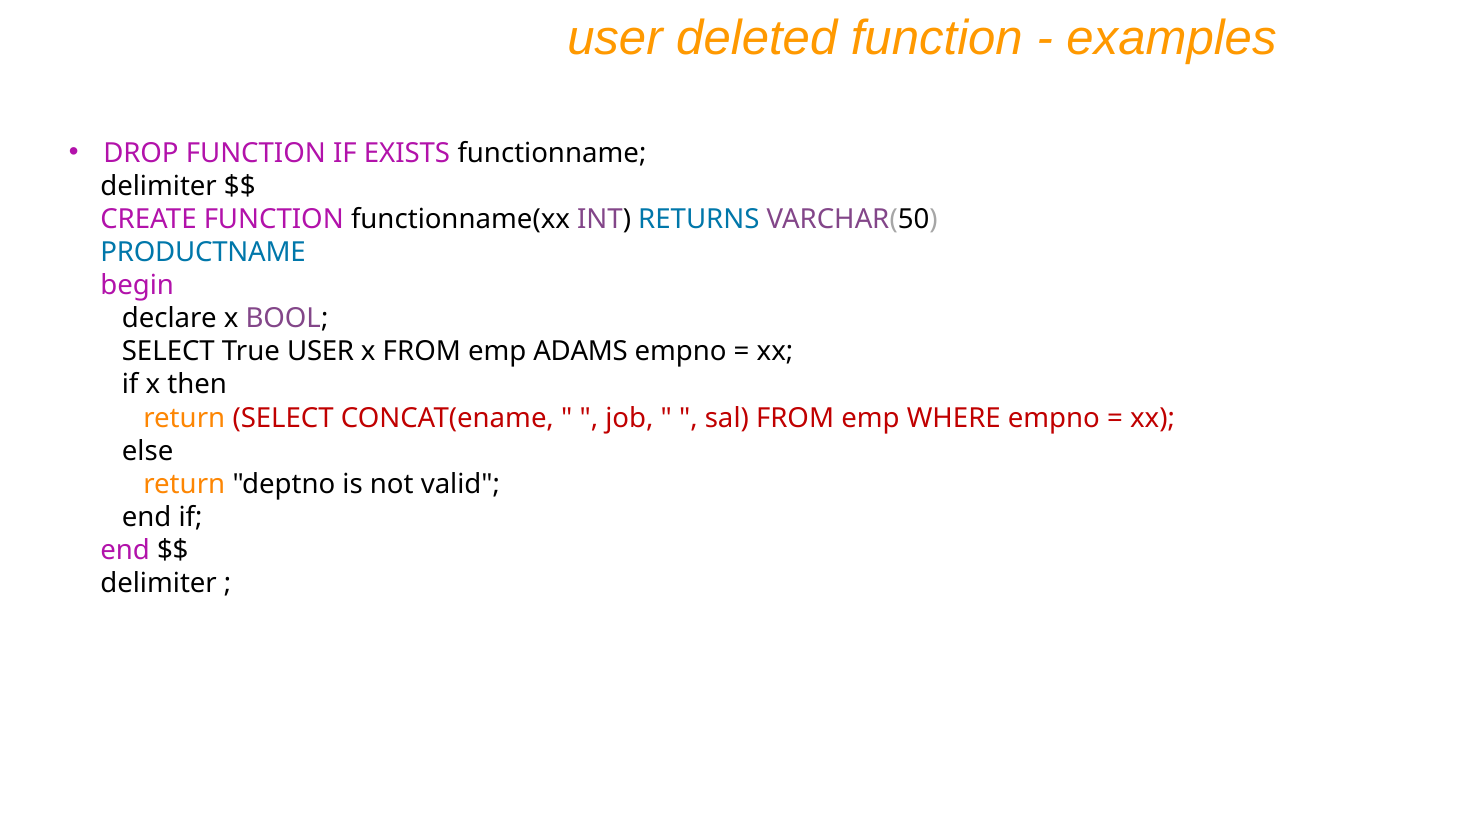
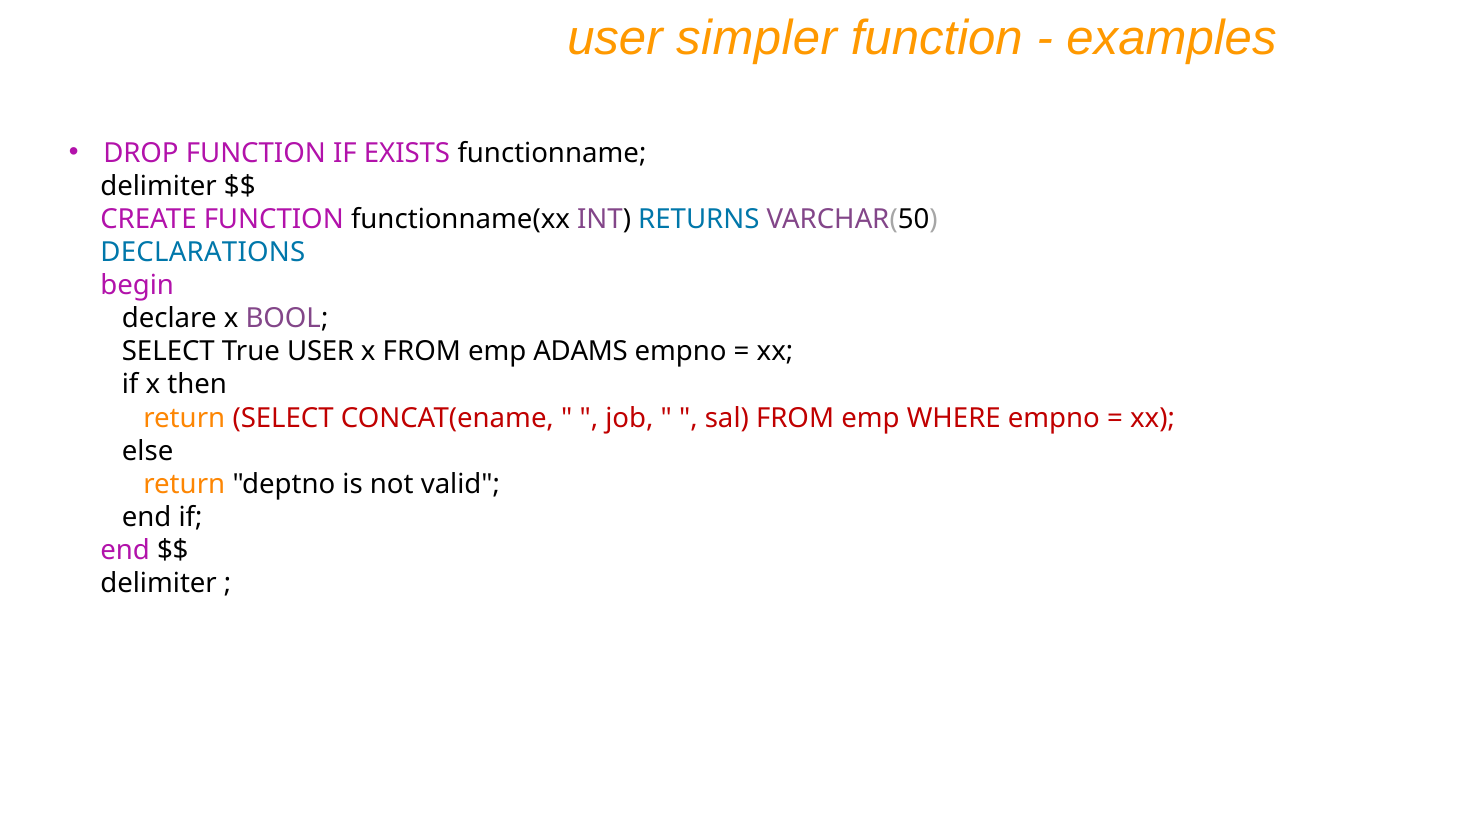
deleted: deleted -> simpler
PRODUCTNAME: PRODUCTNAME -> DECLARATIONS
